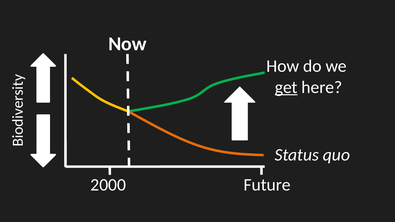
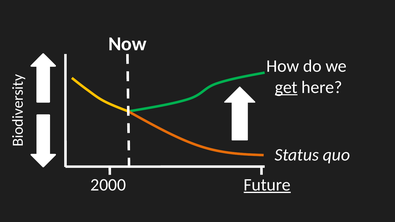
Future underline: none -> present
